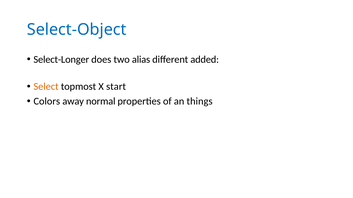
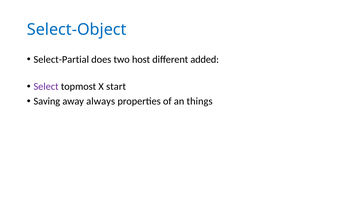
Select-Longer: Select-Longer -> Select-Partial
alias: alias -> host
Select colour: orange -> purple
Colors: Colors -> Saving
normal: normal -> always
